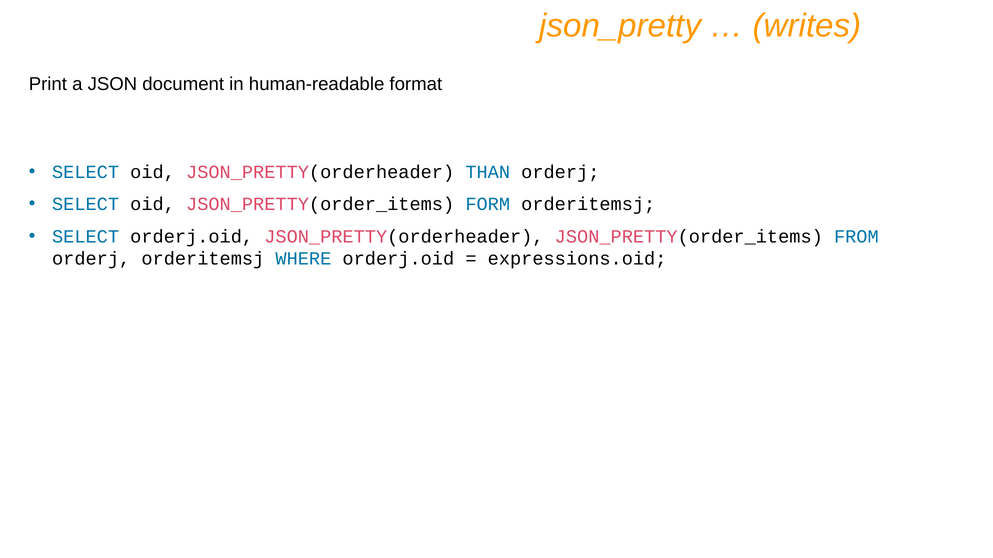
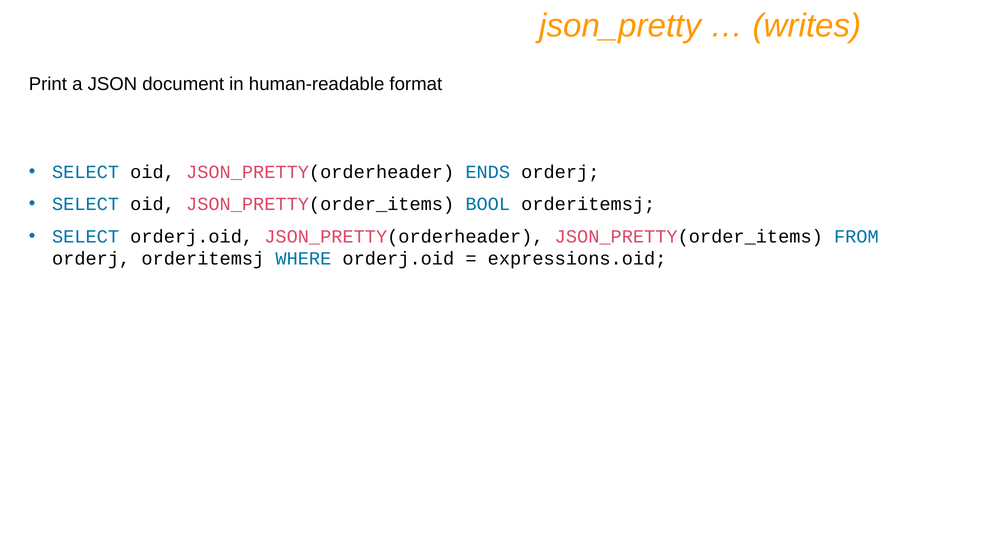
THAN: THAN -> ENDS
FORM: FORM -> BOOL
